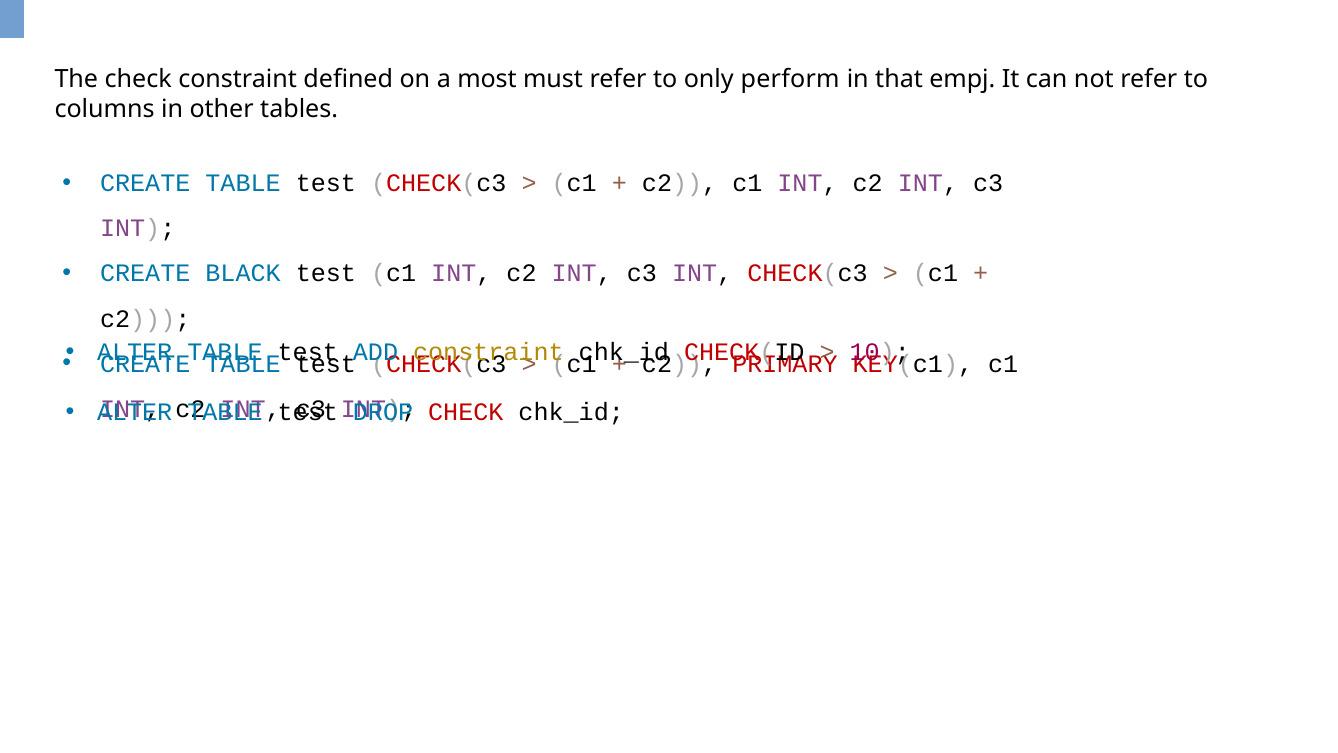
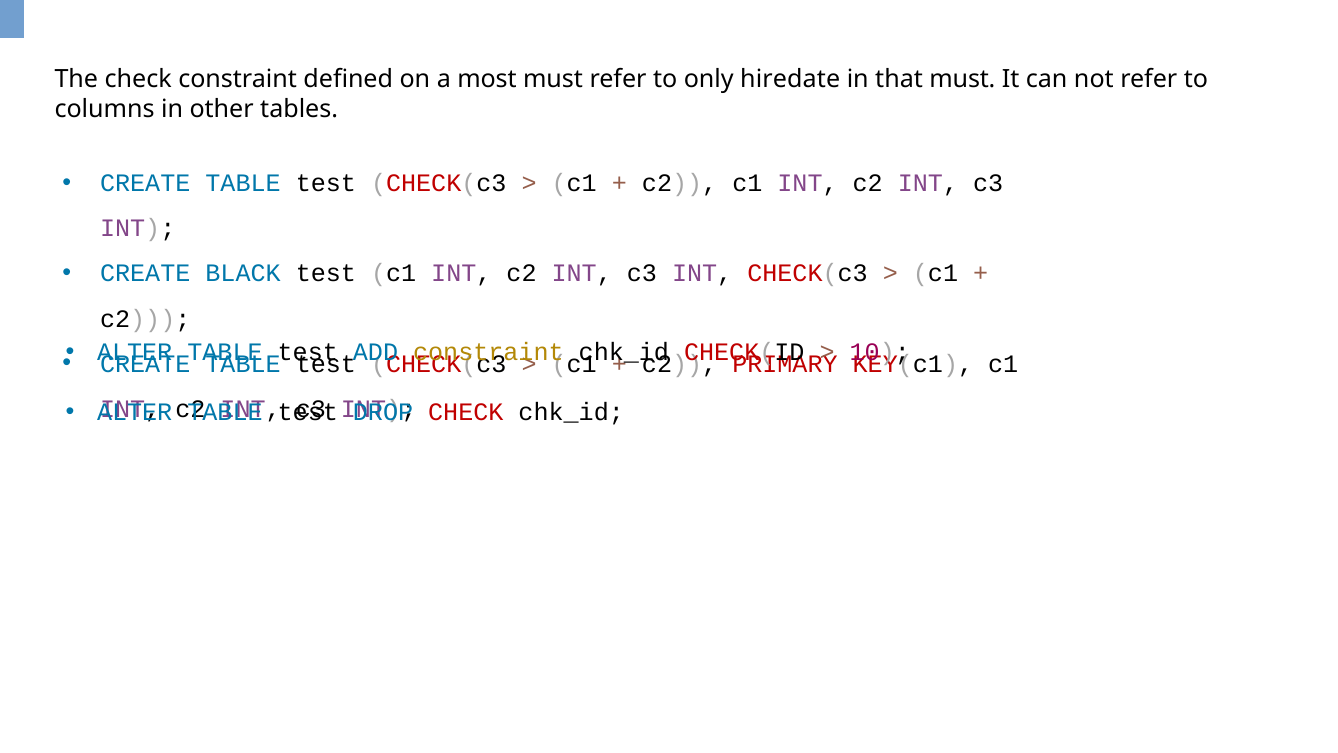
perform: perform -> hiredate
that empj: empj -> must
